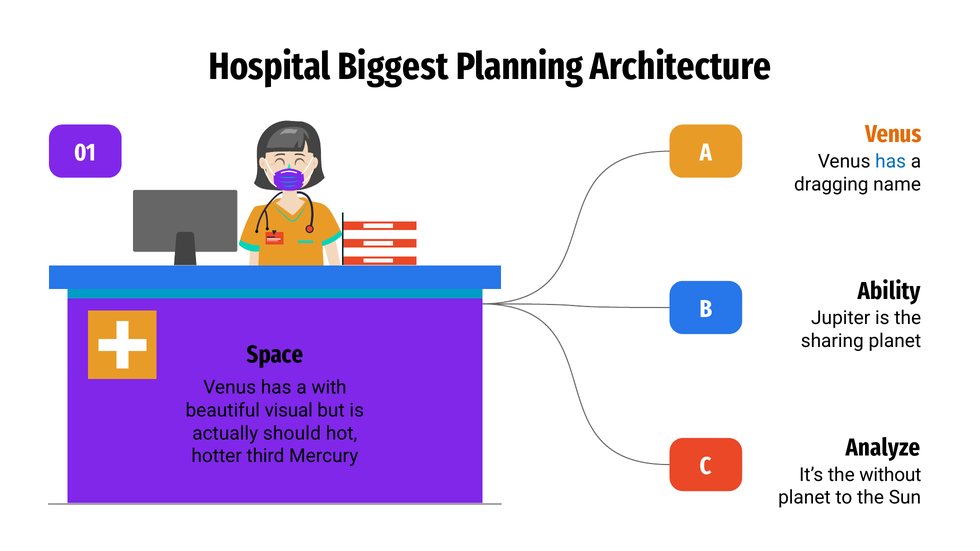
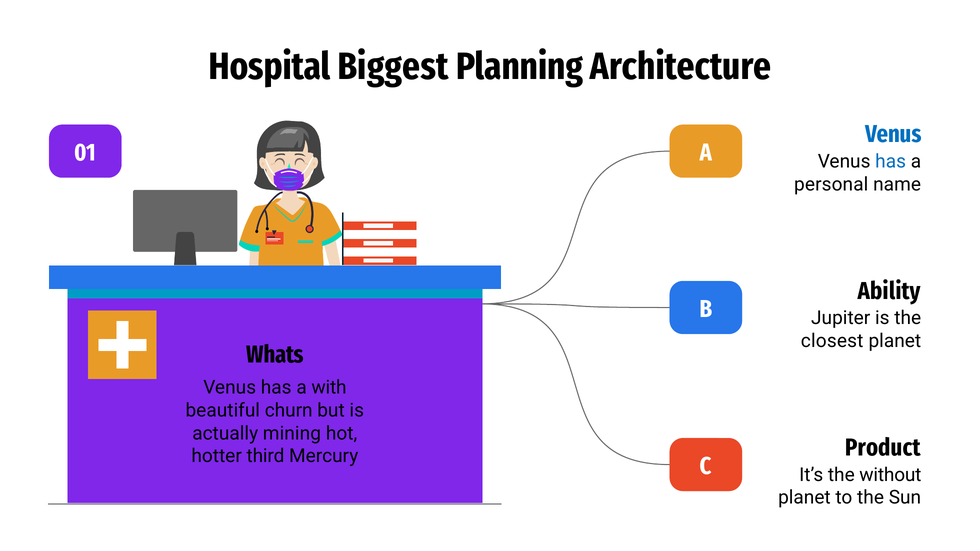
Venus at (893, 134) colour: orange -> blue
dragging: dragging -> personal
sharing: sharing -> closest
Space: Space -> Whats
visual: visual -> churn
should: should -> mining
Analyze: Analyze -> Product
